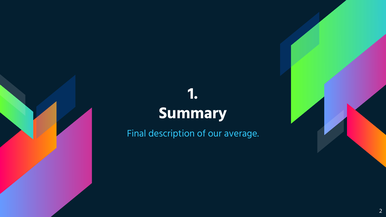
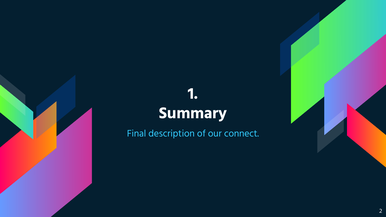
average: average -> connect
